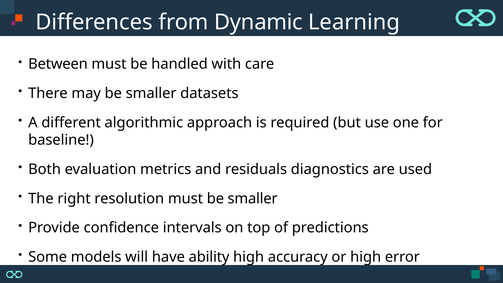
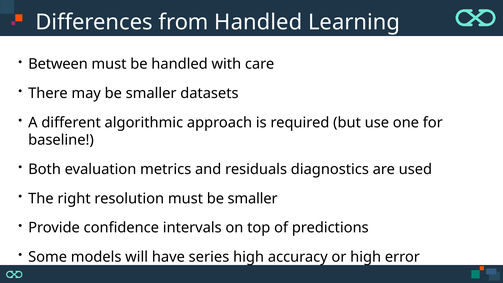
from Dynamic: Dynamic -> Handled
ability: ability -> series
